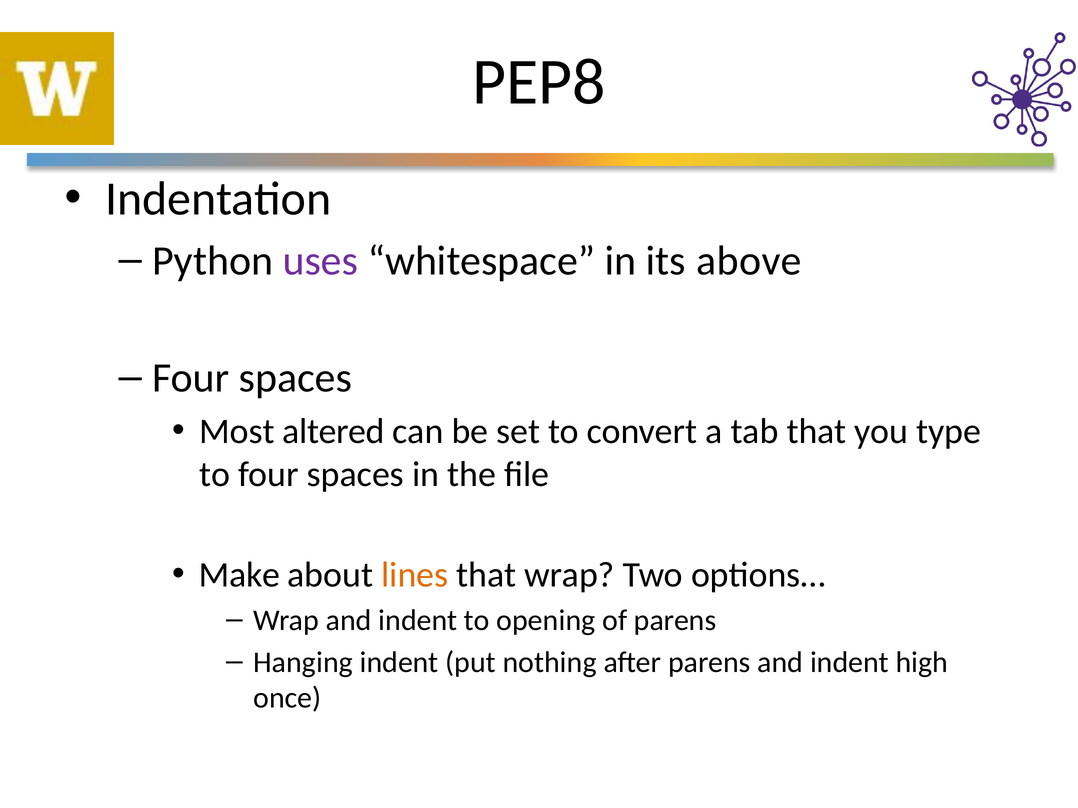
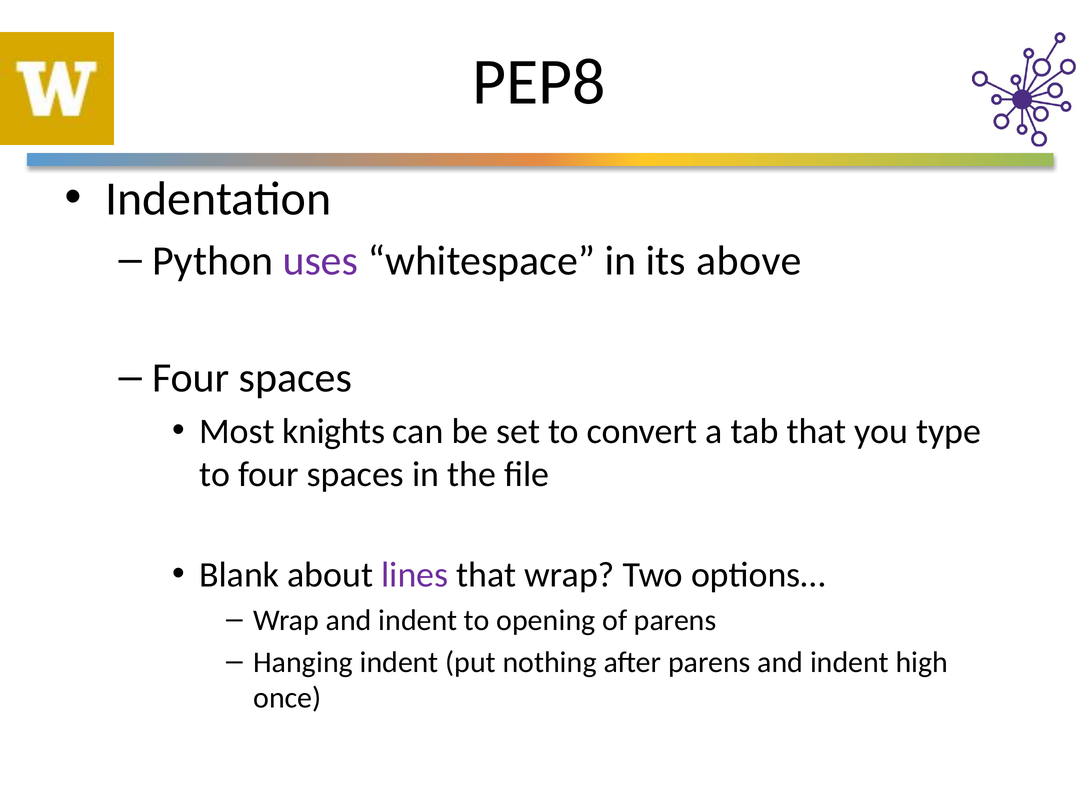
altered: altered -> knights
Make: Make -> Blank
lines colour: orange -> purple
